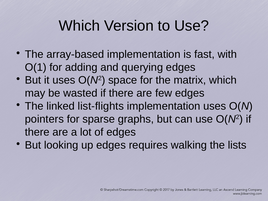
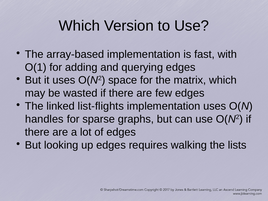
pointers: pointers -> handles
